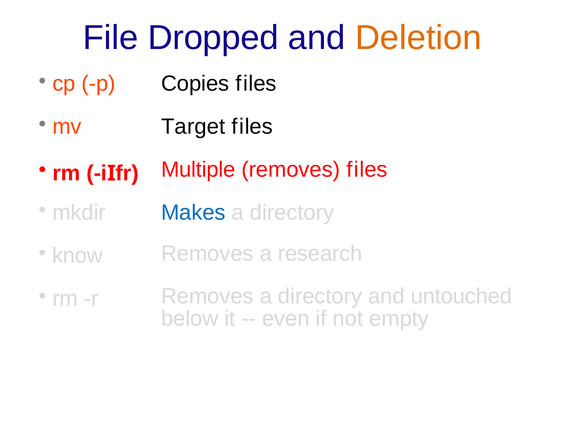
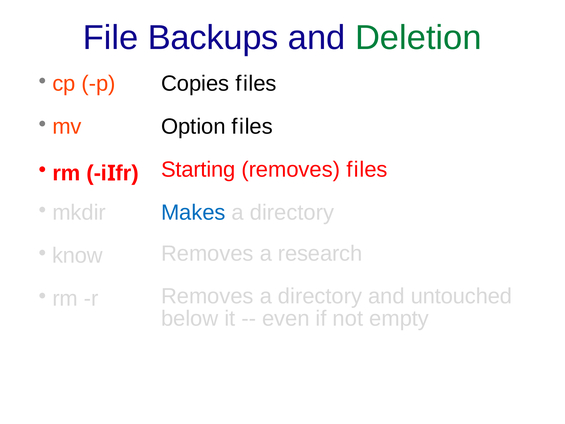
Dropped: Dropped -> Backups
Deletion colour: orange -> green
Target: Target -> Option
Multiple: Multiple -> Starting
